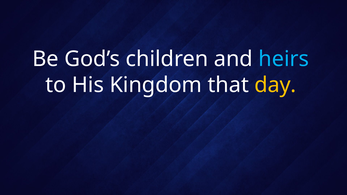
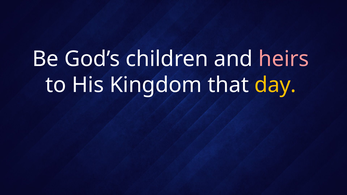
heirs colour: light blue -> pink
